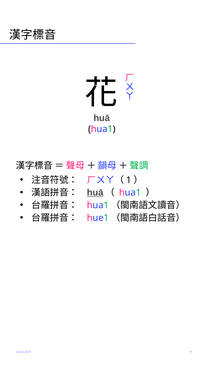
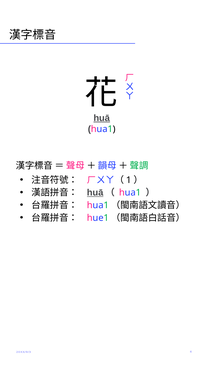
huā at (102, 118) underline: none -> present
